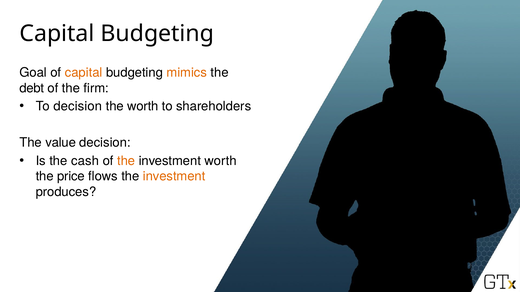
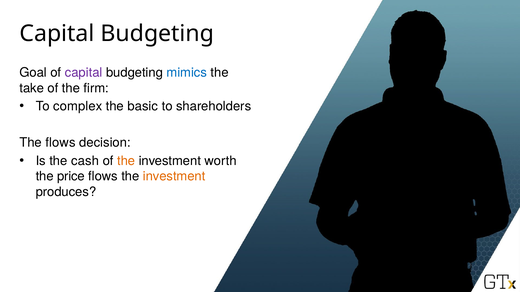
capital at (84, 73) colour: orange -> purple
mimics colour: orange -> blue
debt: debt -> take
To decision: decision -> complex
the worth: worth -> basic
The value: value -> flows
